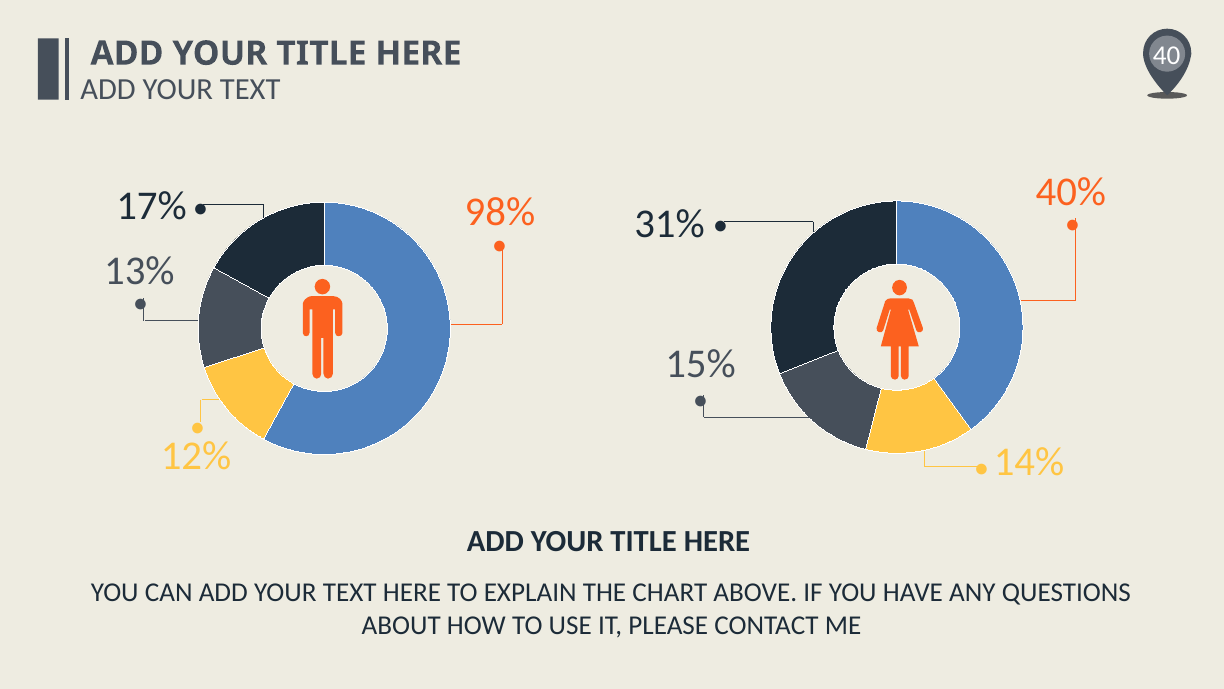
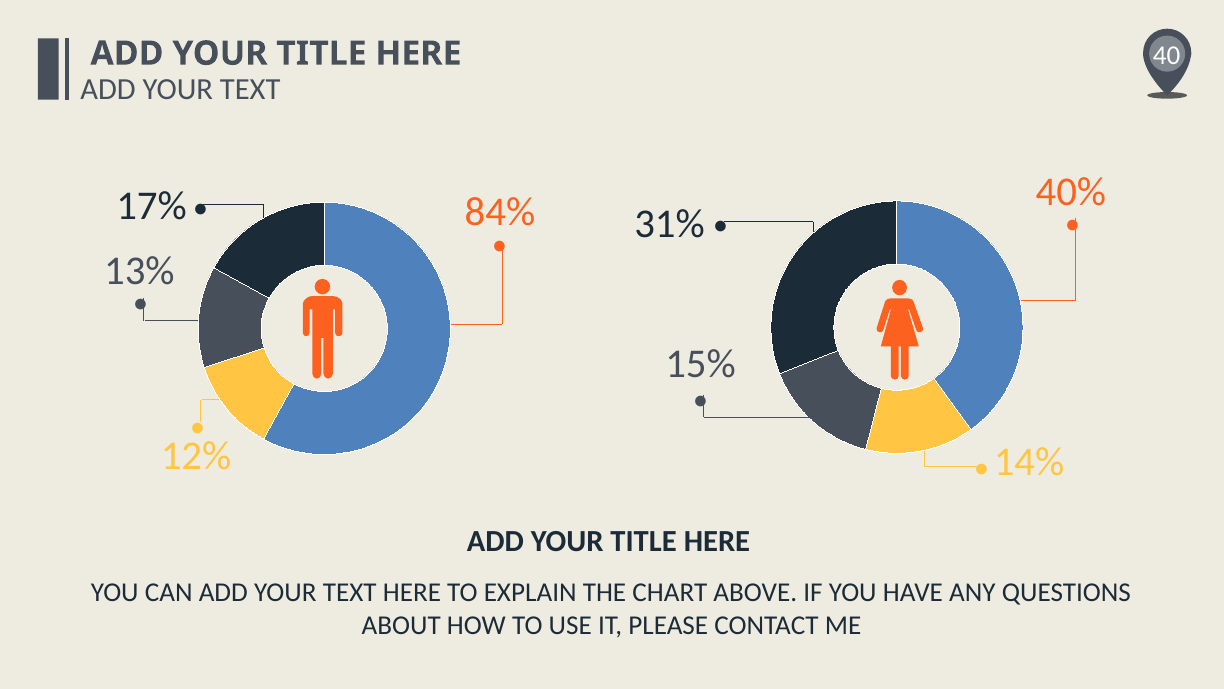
98%: 98% -> 84%
